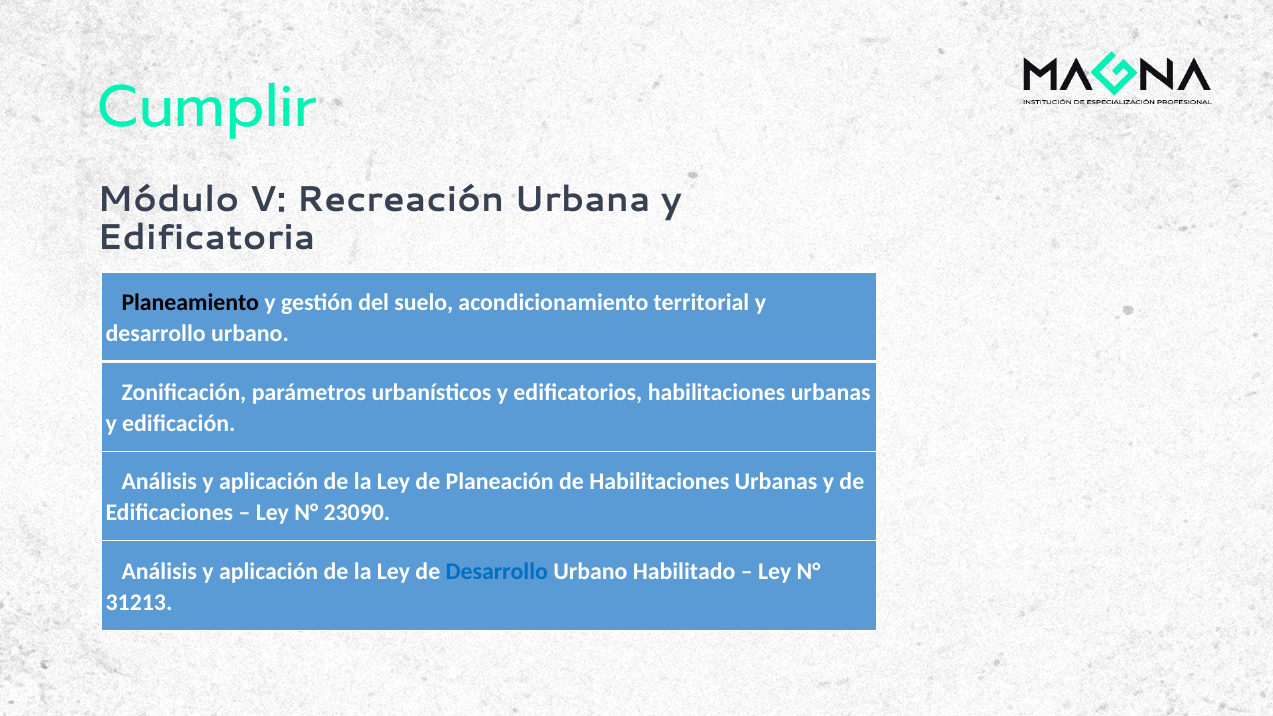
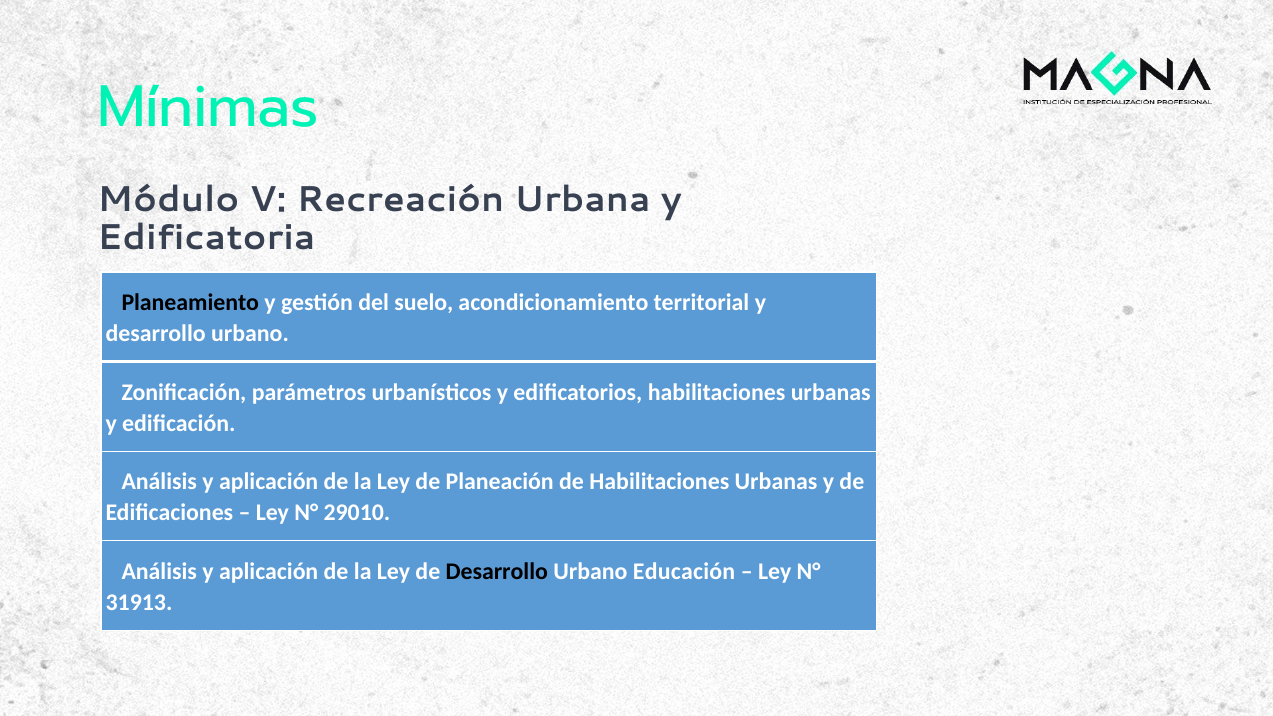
Cumplir: Cumplir -> Mínimas
23090: 23090 -> 29010
Desarrollo at (497, 571) colour: blue -> black
Habilitado: Habilitado -> Educación
31213: 31213 -> 31913
